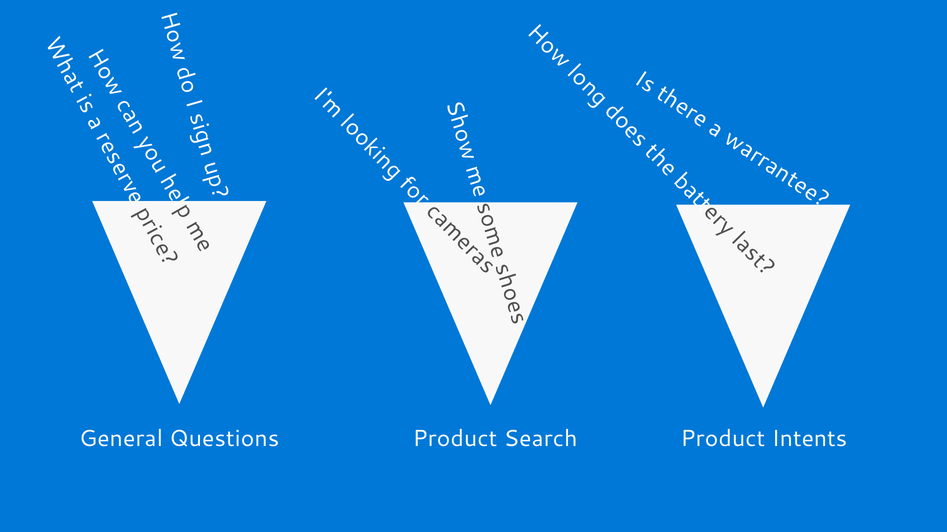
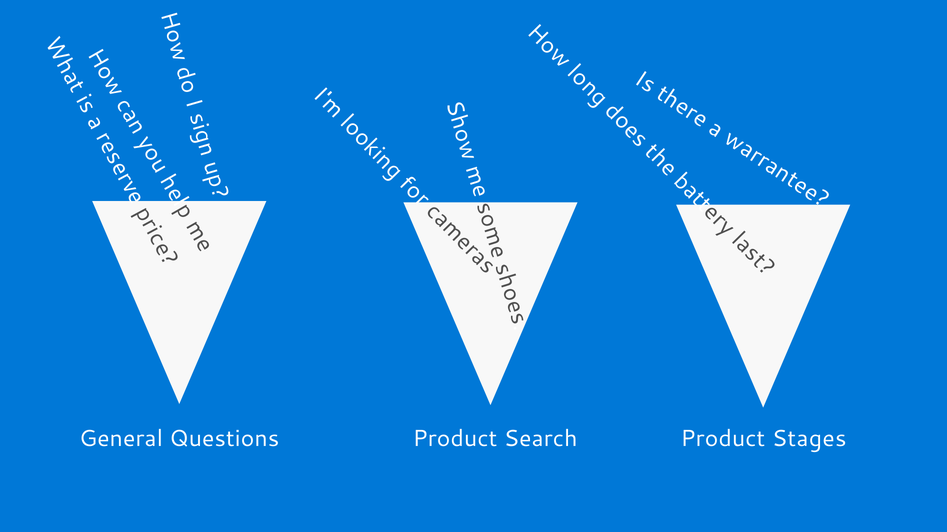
Intents: Intents -> Stages
